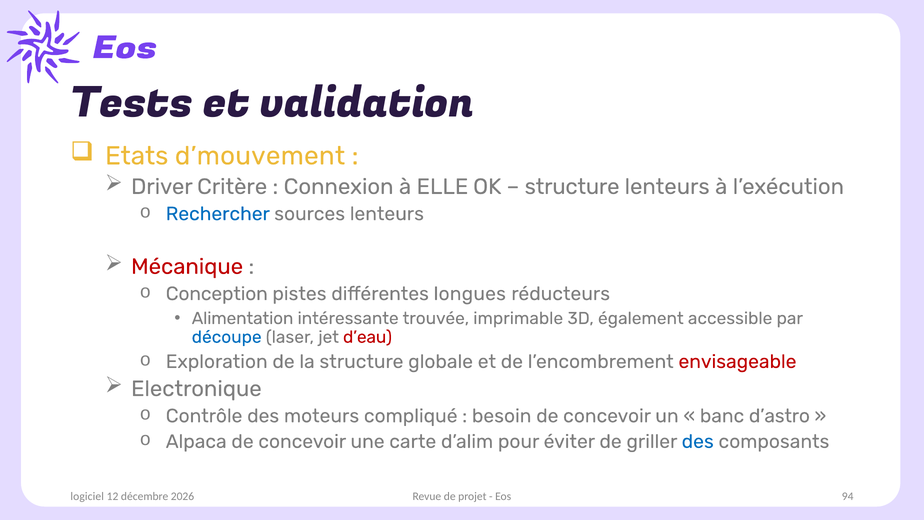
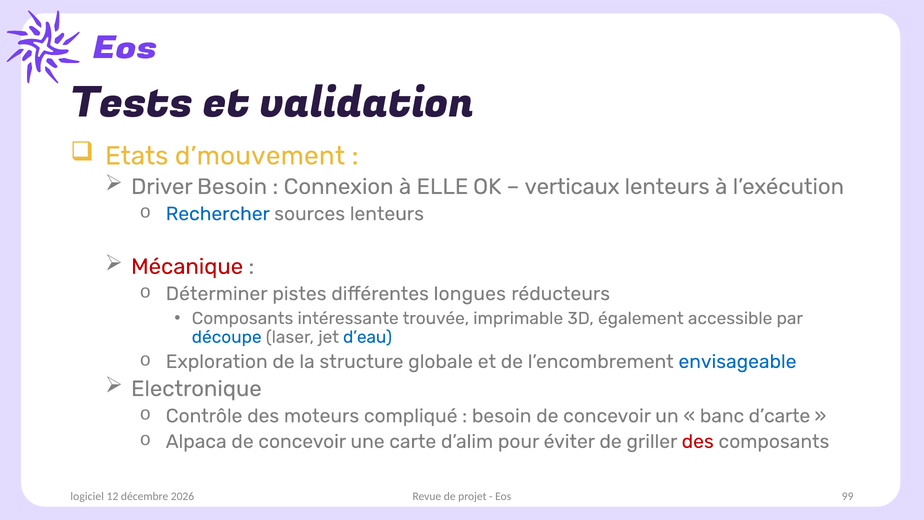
Driver Critère: Critère -> Besoin
structure at (572, 187): structure -> verticaux
Conception: Conception -> Déterminer
Alimentation at (243, 318): Alimentation -> Composants
d’eau colour: red -> blue
envisageable colour: red -> blue
d’astro: d’astro -> d’carte
des at (698, 441) colour: blue -> red
94: 94 -> 99
